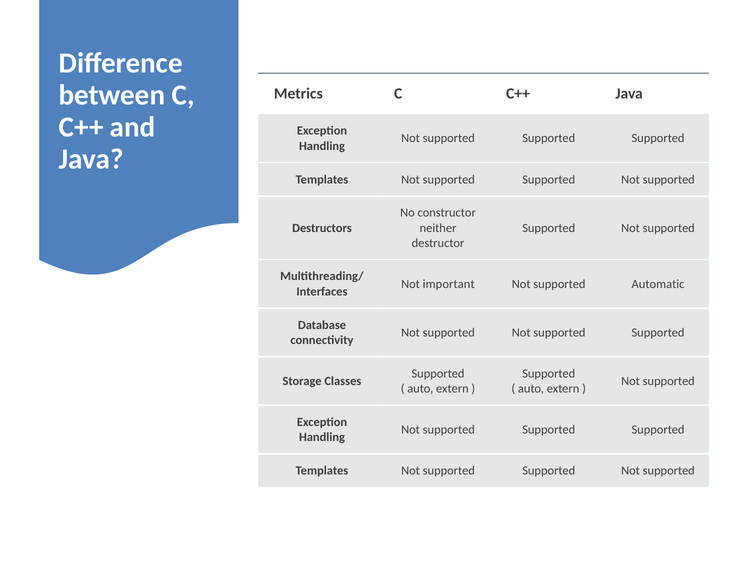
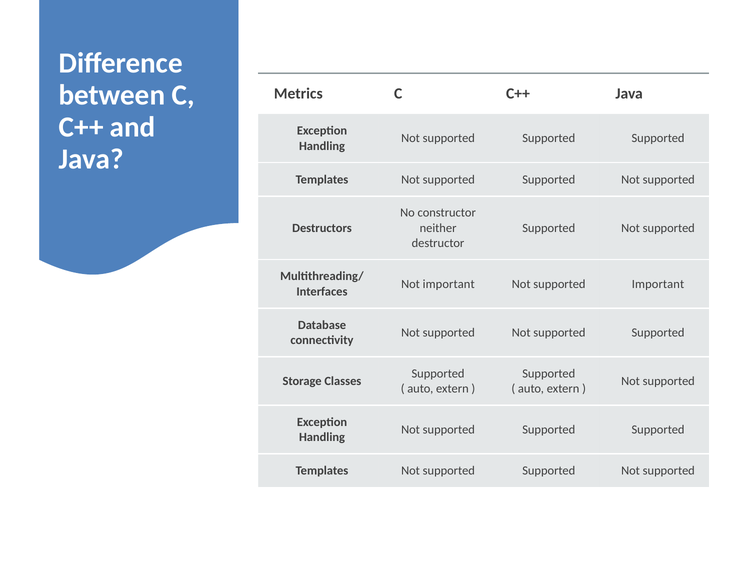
supported Automatic: Automatic -> Important
